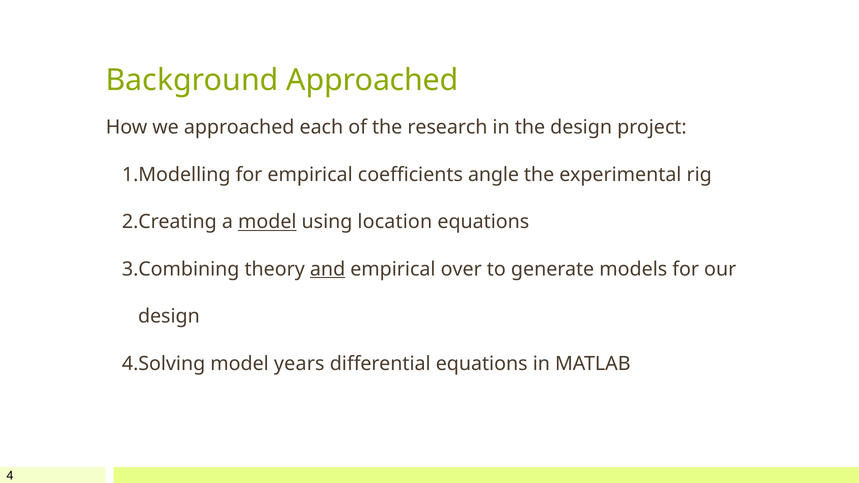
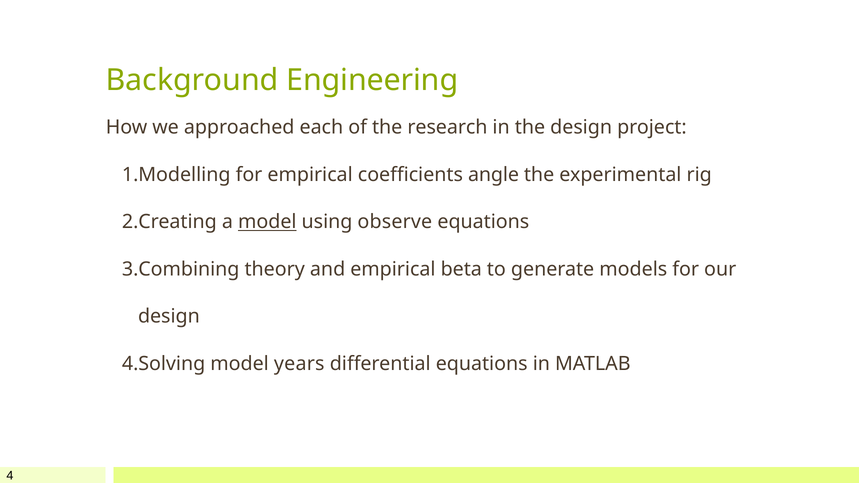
Background Approached: Approached -> Engineering
location: location -> observe
and underline: present -> none
over: over -> beta
